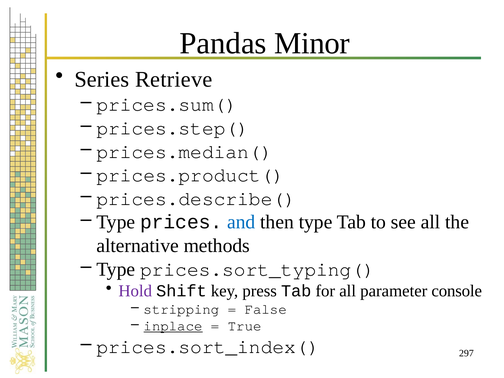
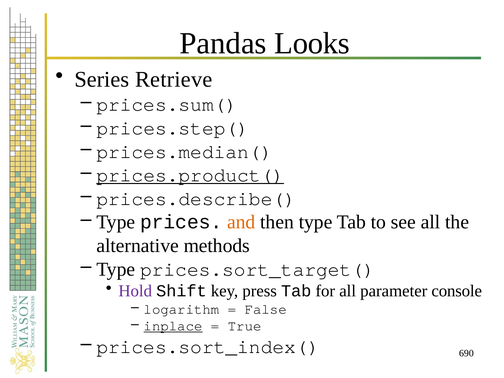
Minor: Minor -> Looks
prices.product( underline: none -> present
and colour: blue -> orange
prices.sort_typing(: prices.sort_typing( -> prices.sort_target(
stripping: stripping -> logarithm
297: 297 -> 690
